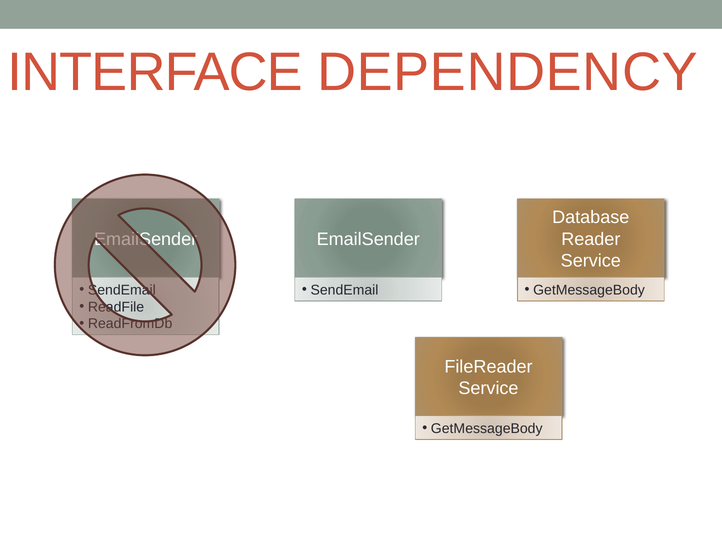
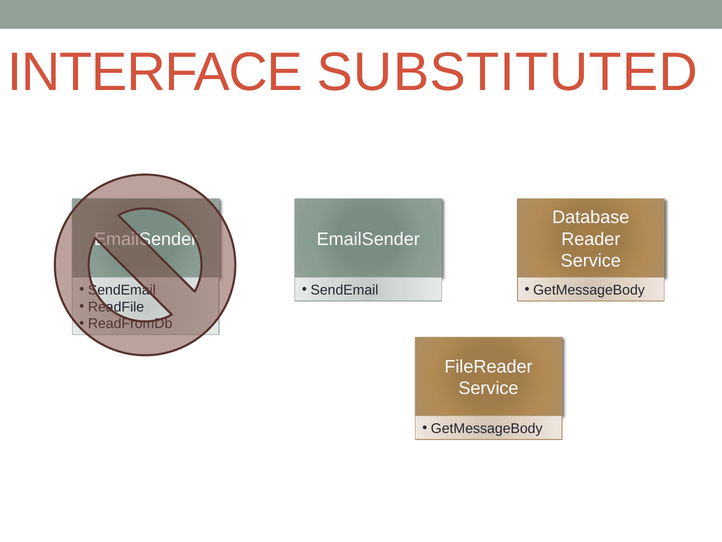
DEPENDENCY: DEPENDENCY -> SUBSTITUTED
